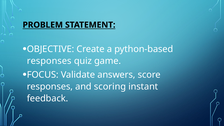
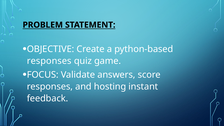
scoring: scoring -> hosting
